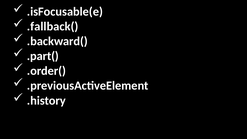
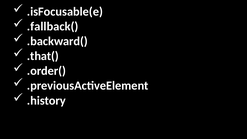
.part(: .part( -> .that(
